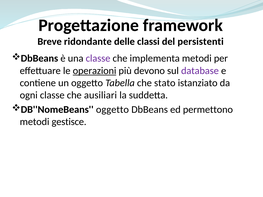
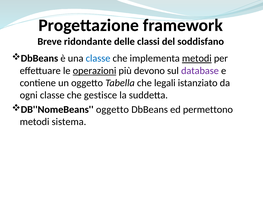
persistenti: persistenti -> soddisfano
classe at (98, 58) colour: purple -> blue
metodi at (197, 58) underline: none -> present
stato: stato -> legali
ausiliari: ausiliari -> gestisce
gestisce: gestisce -> sistema
